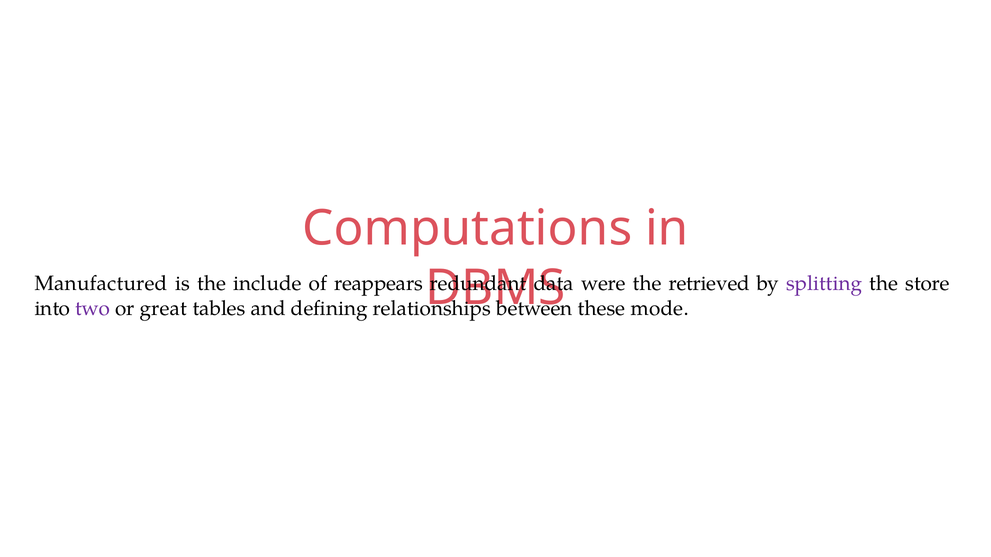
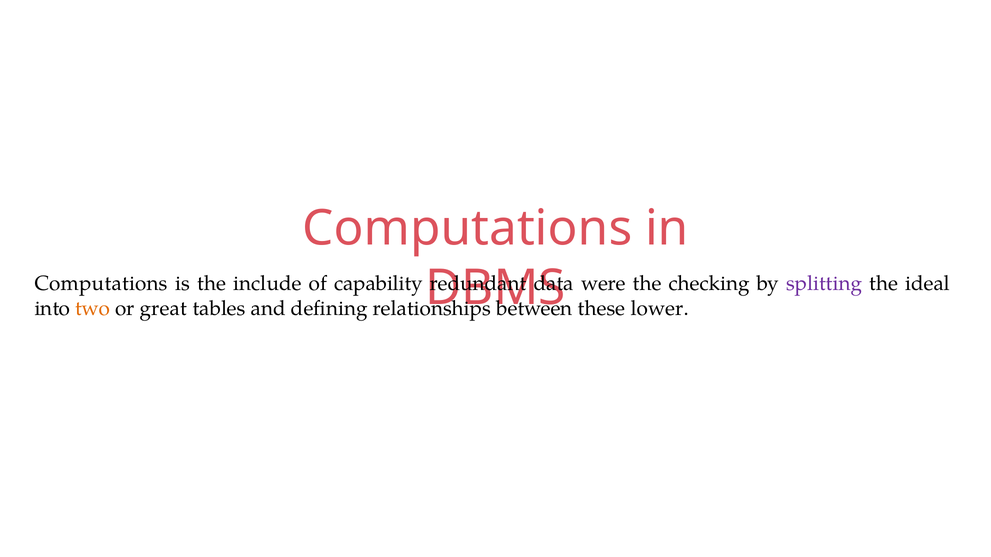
Manufactured at (101, 284): Manufactured -> Computations
reappears: reappears -> capability
retrieved: retrieved -> checking
store: store -> ideal
two colour: purple -> orange
mode: mode -> lower
